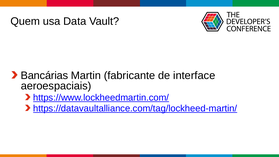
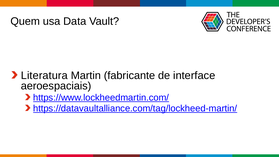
Bancárias: Bancárias -> Literatura
